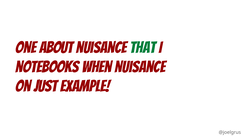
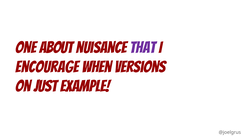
that colour: green -> purple
notebooks: notebooks -> encourage
when nuisance: nuisance -> versions
